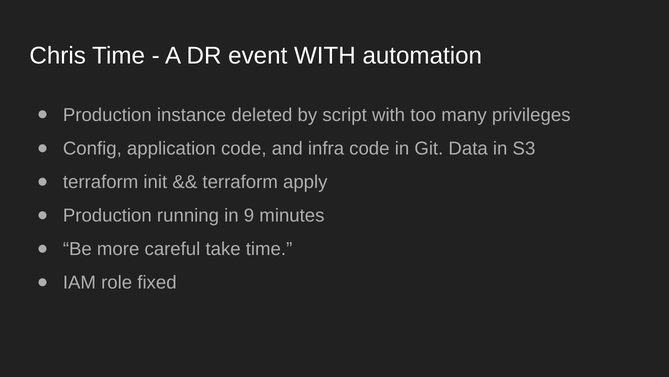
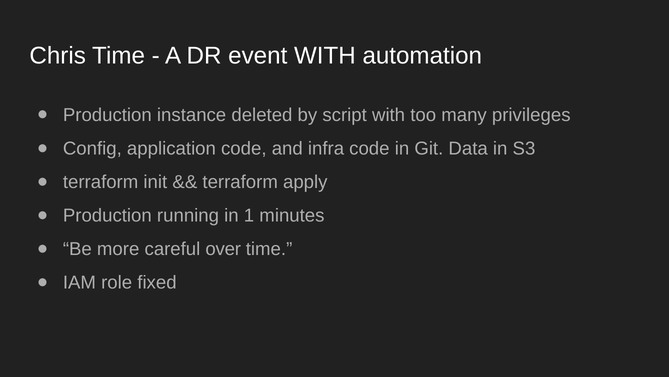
9: 9 -> 1
take: take -> over
